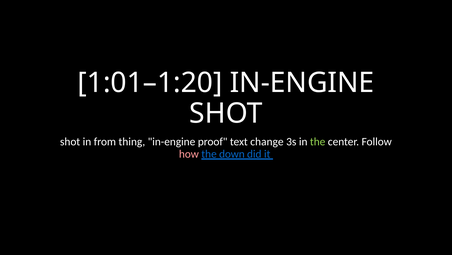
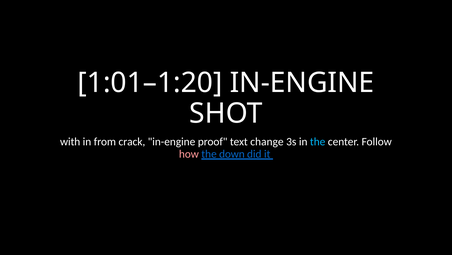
shot at (70, 141): shot -> with
thing: thing -> crack
the at (318, 141) colour: light green -> light blue
